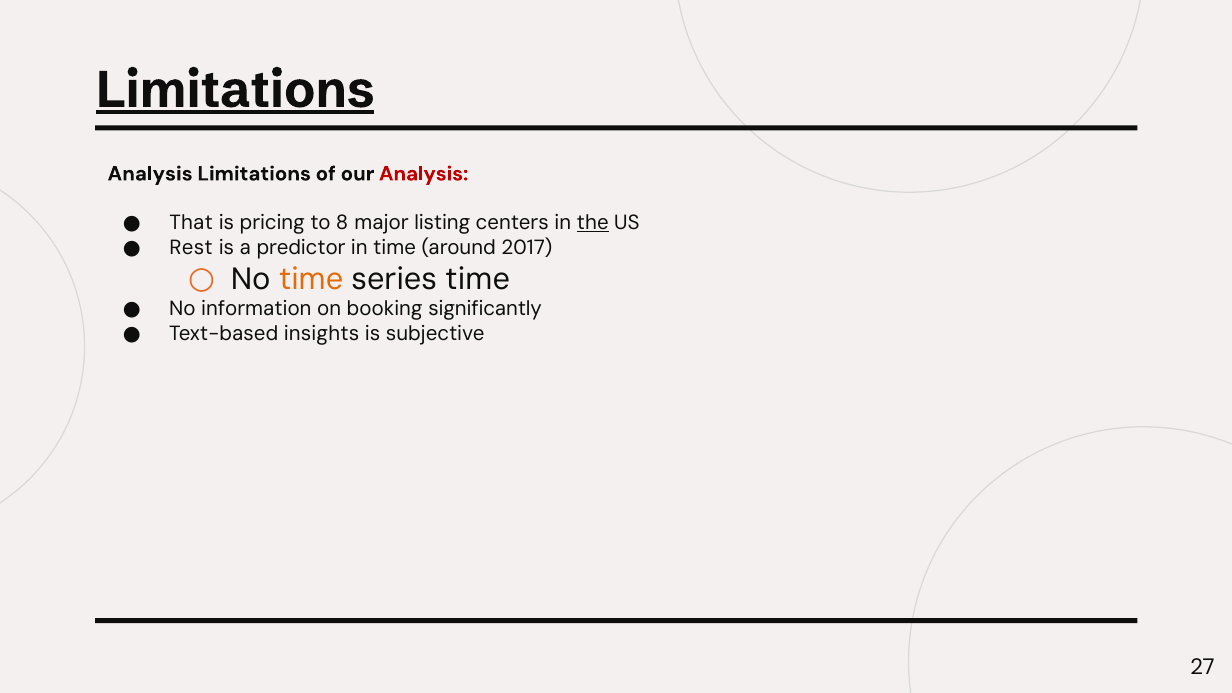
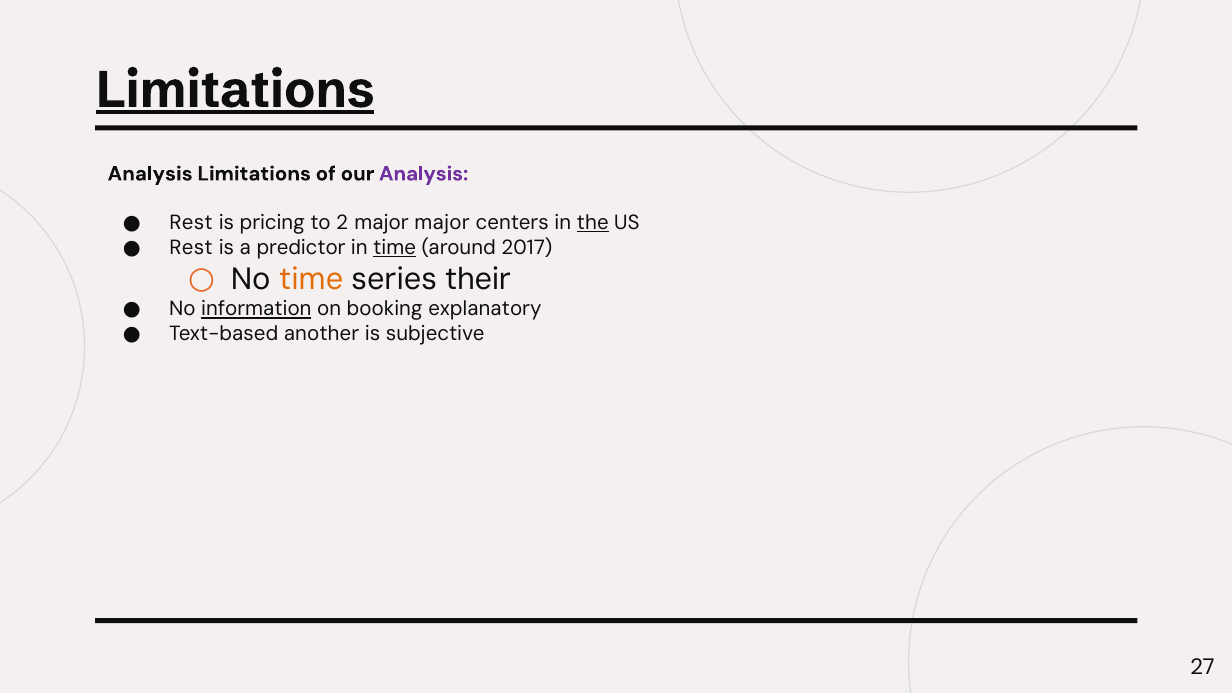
Analysis at (424, 174) colour: red -> purple
That at (191, 223): That -> Rest
8: 8 -> 2
major listing: listing -> major
time at (395, 248) underline: none -> present
series time: time -> their
information underline: none -> present
significantly: significantly -> explanatory
insights: insights -> another
